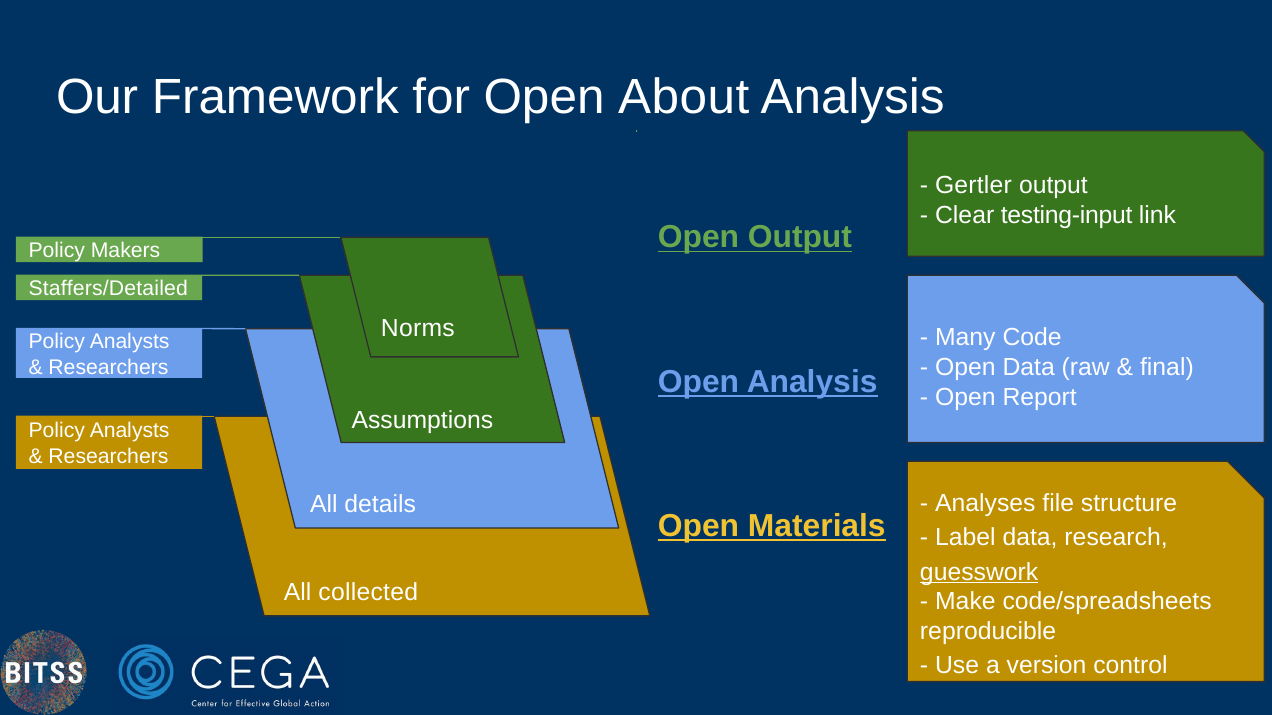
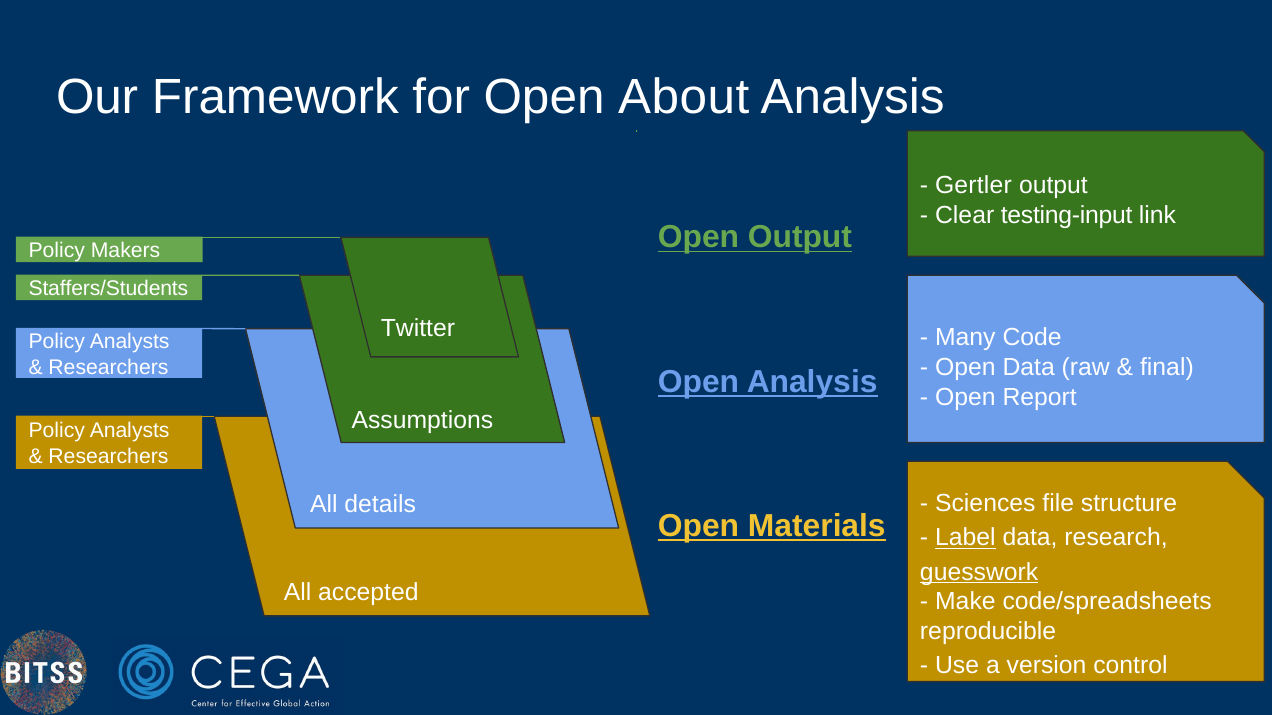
Staffers/Detailed: Staffers/Detailed -> Staffers/Students
Norms: Norms -> Twitter
Analyses: Analyses -> Sciences
Label underline: none -> present
collected: collected -> accepted
